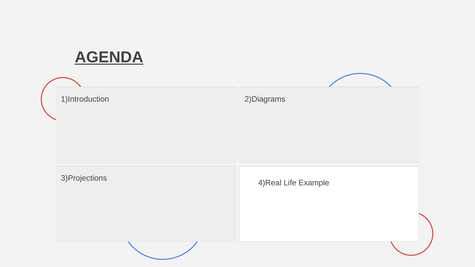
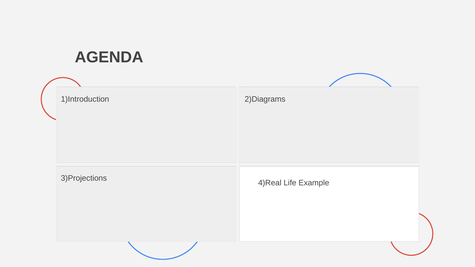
AGENDA underline: present -> none
